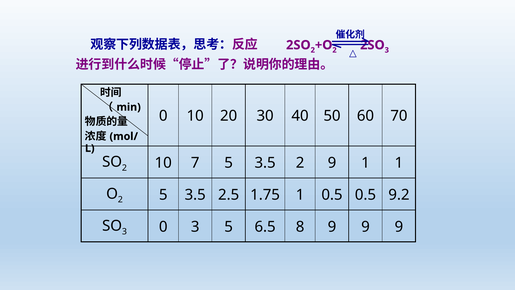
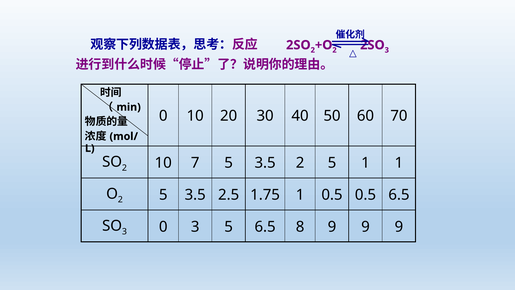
3.5 2 9: 9 -> 5
0.5 9.2: 9.2 -> 6.5
